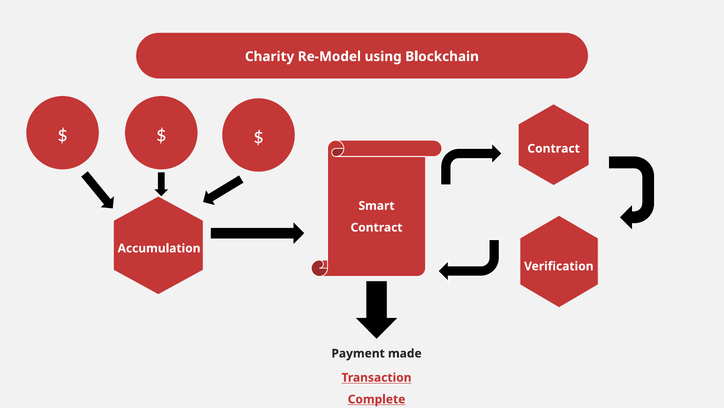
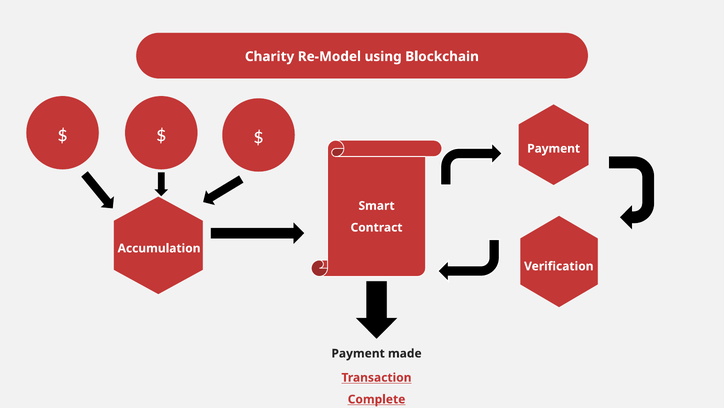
Contract at (554, 148): Contract -> Payment
